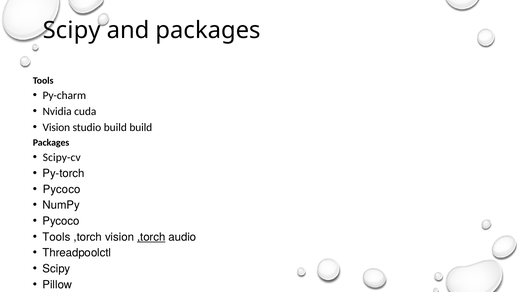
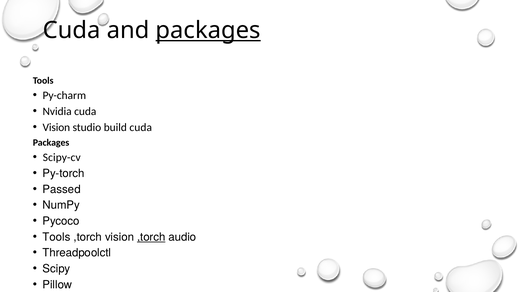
Scipy at (72, 30): Scipy -> Cuda
packages at (208, 30) underline: none -> present
build build: build -> cuda
Pycoco at (62, 189): Pycoco -> Passed
